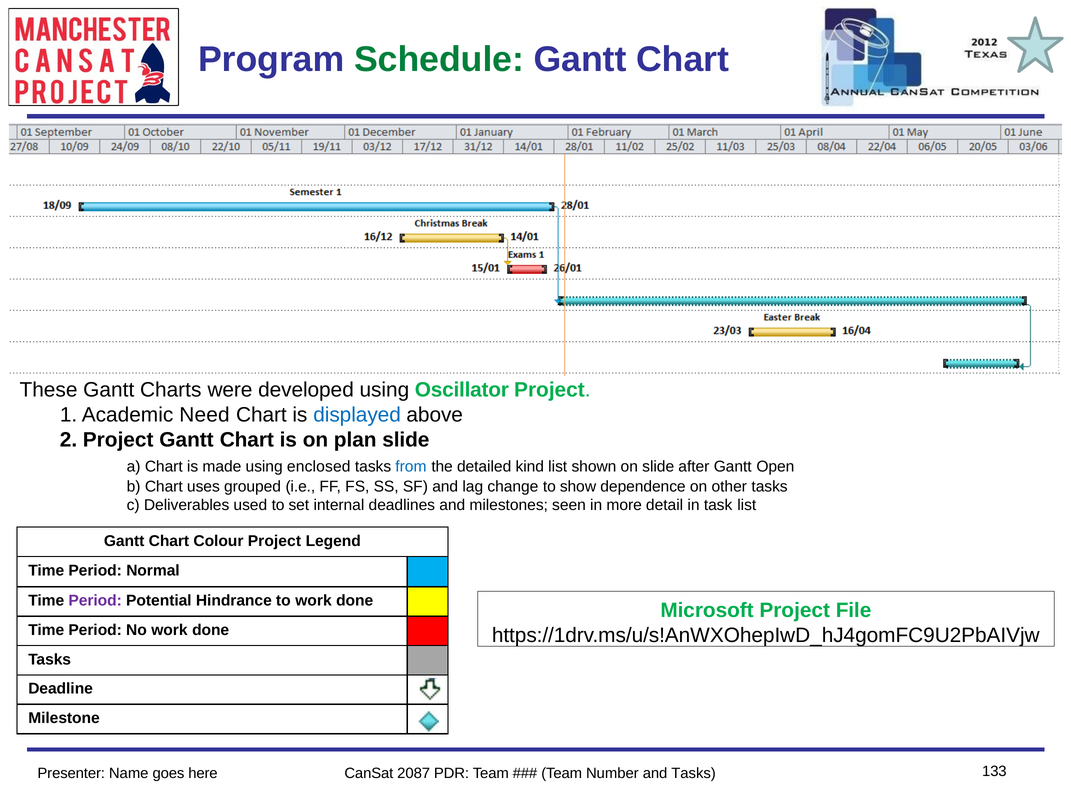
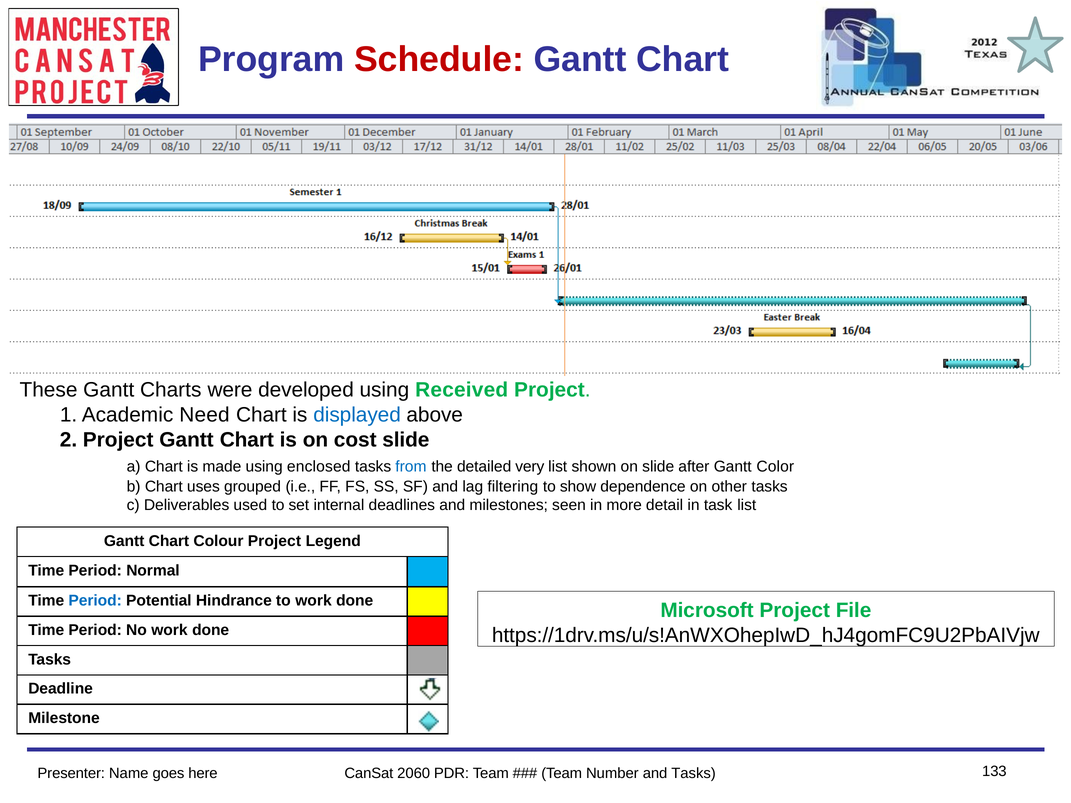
Schedule colour: green -> red
Oscillator: Oscillator -> Received
plan: plan -> cost
kind: kind -> very
Open: Open -> Color
change: change -> filtering
Period at (95, 601) colour: purple -> blue
2087: 2087 -> 2060
